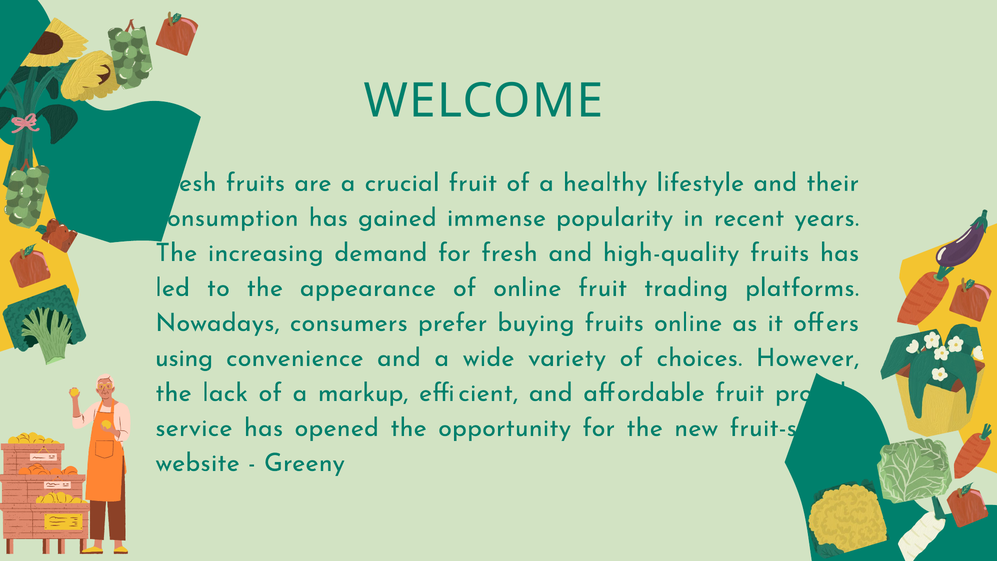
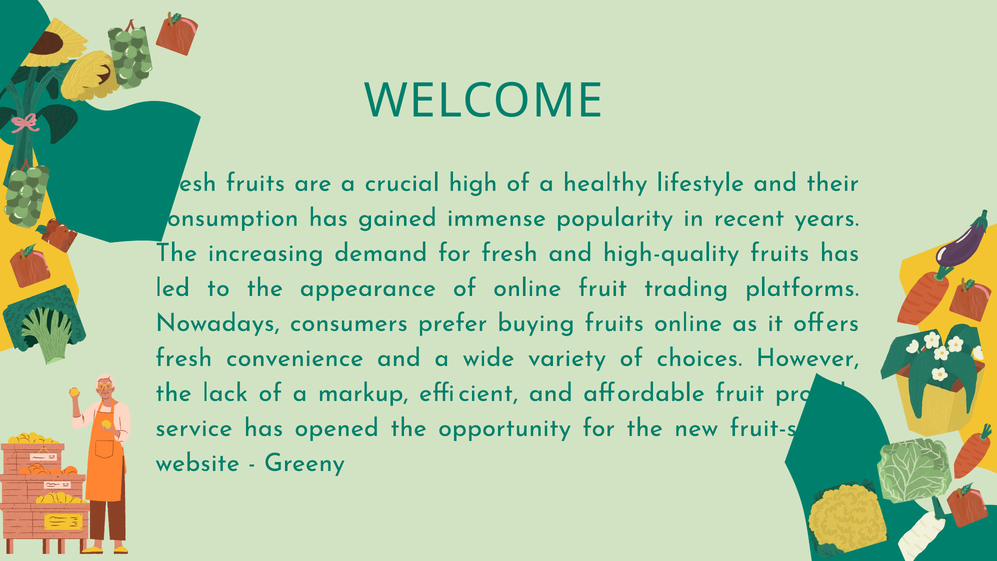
crucial fruit: fruit -> high
using at (184, 358): using -> fresh
